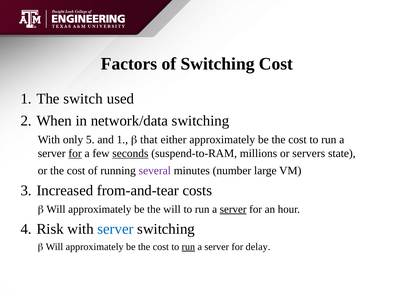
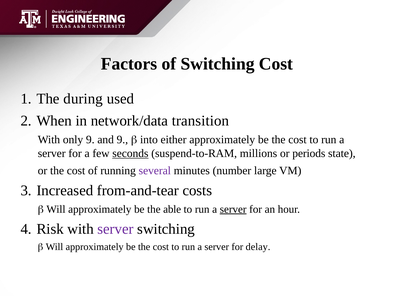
switch: switch -> during
network/data switching: switching -> transition
only 5: 5 -> 9
and 1: 1 -> 9
that: that -> into
for at (75, 153) underline: present -> none
servers: servers -> periods
the will: will -> able
server at (115, 229) colour: blue -> purple
run at (188, 246) underline: present -> none
